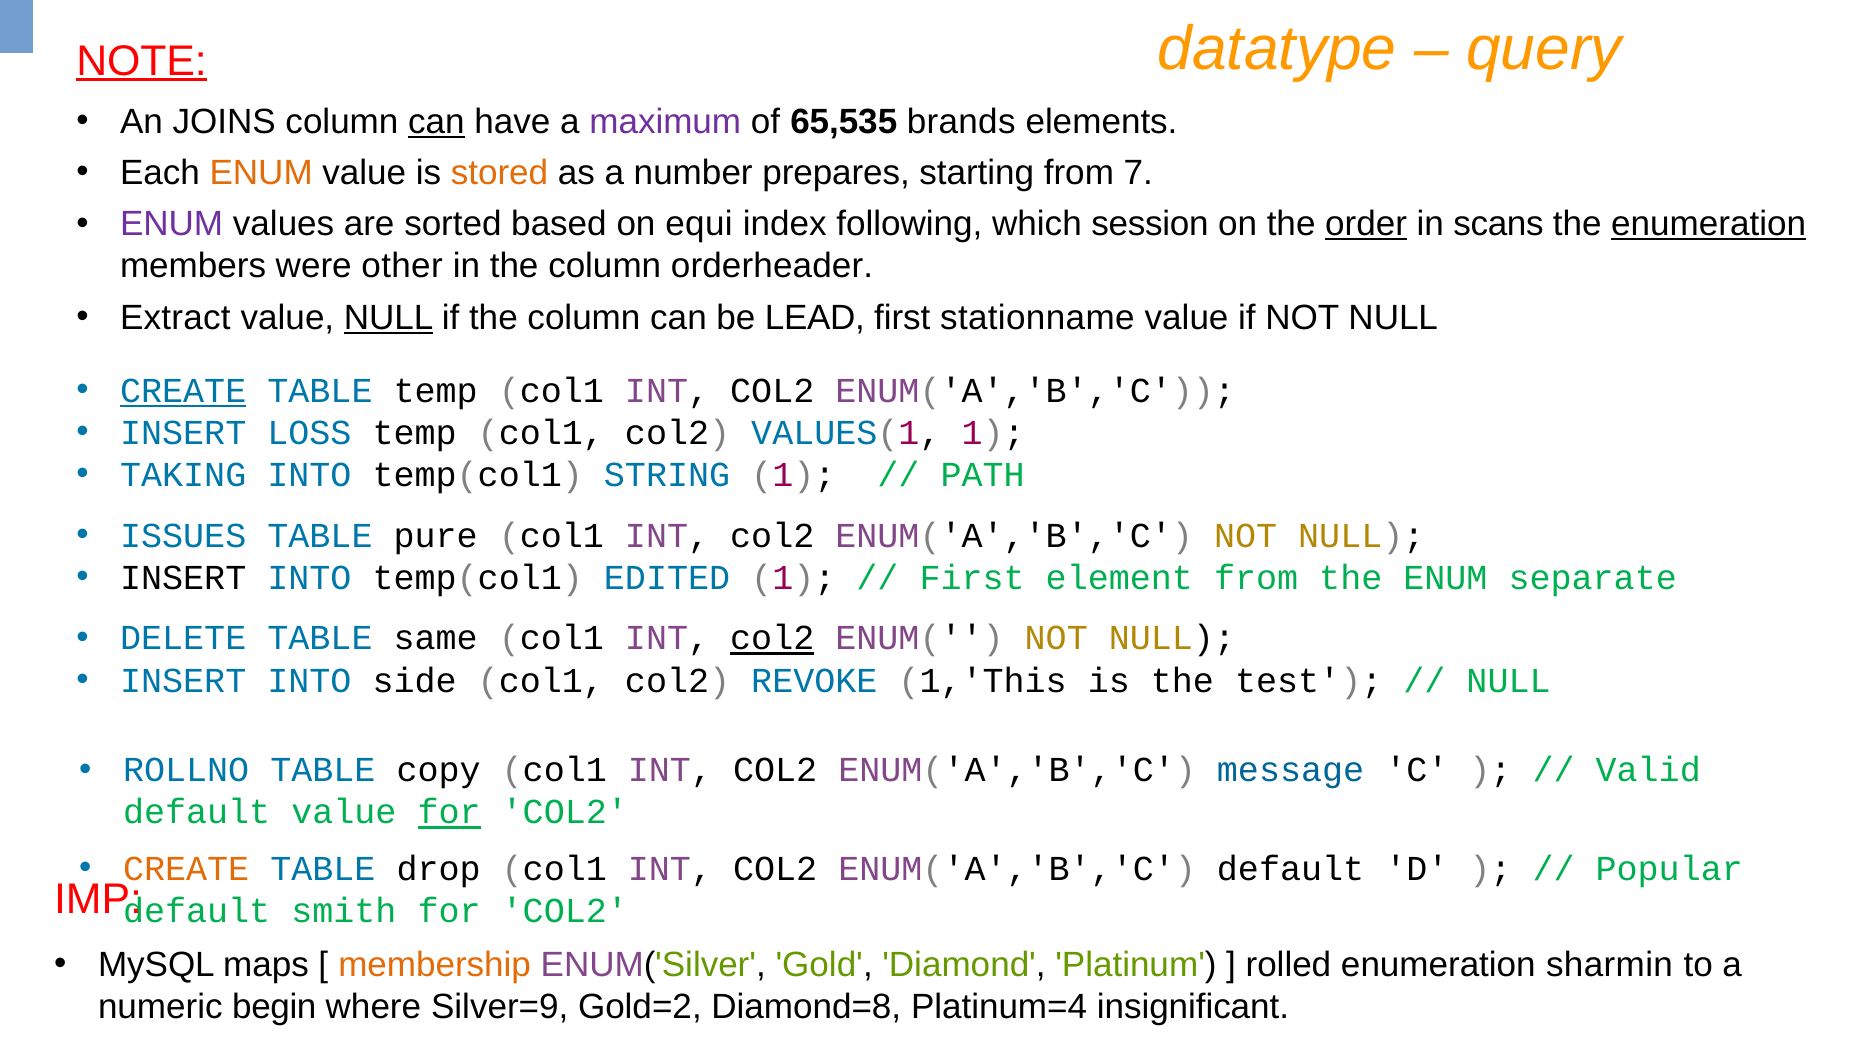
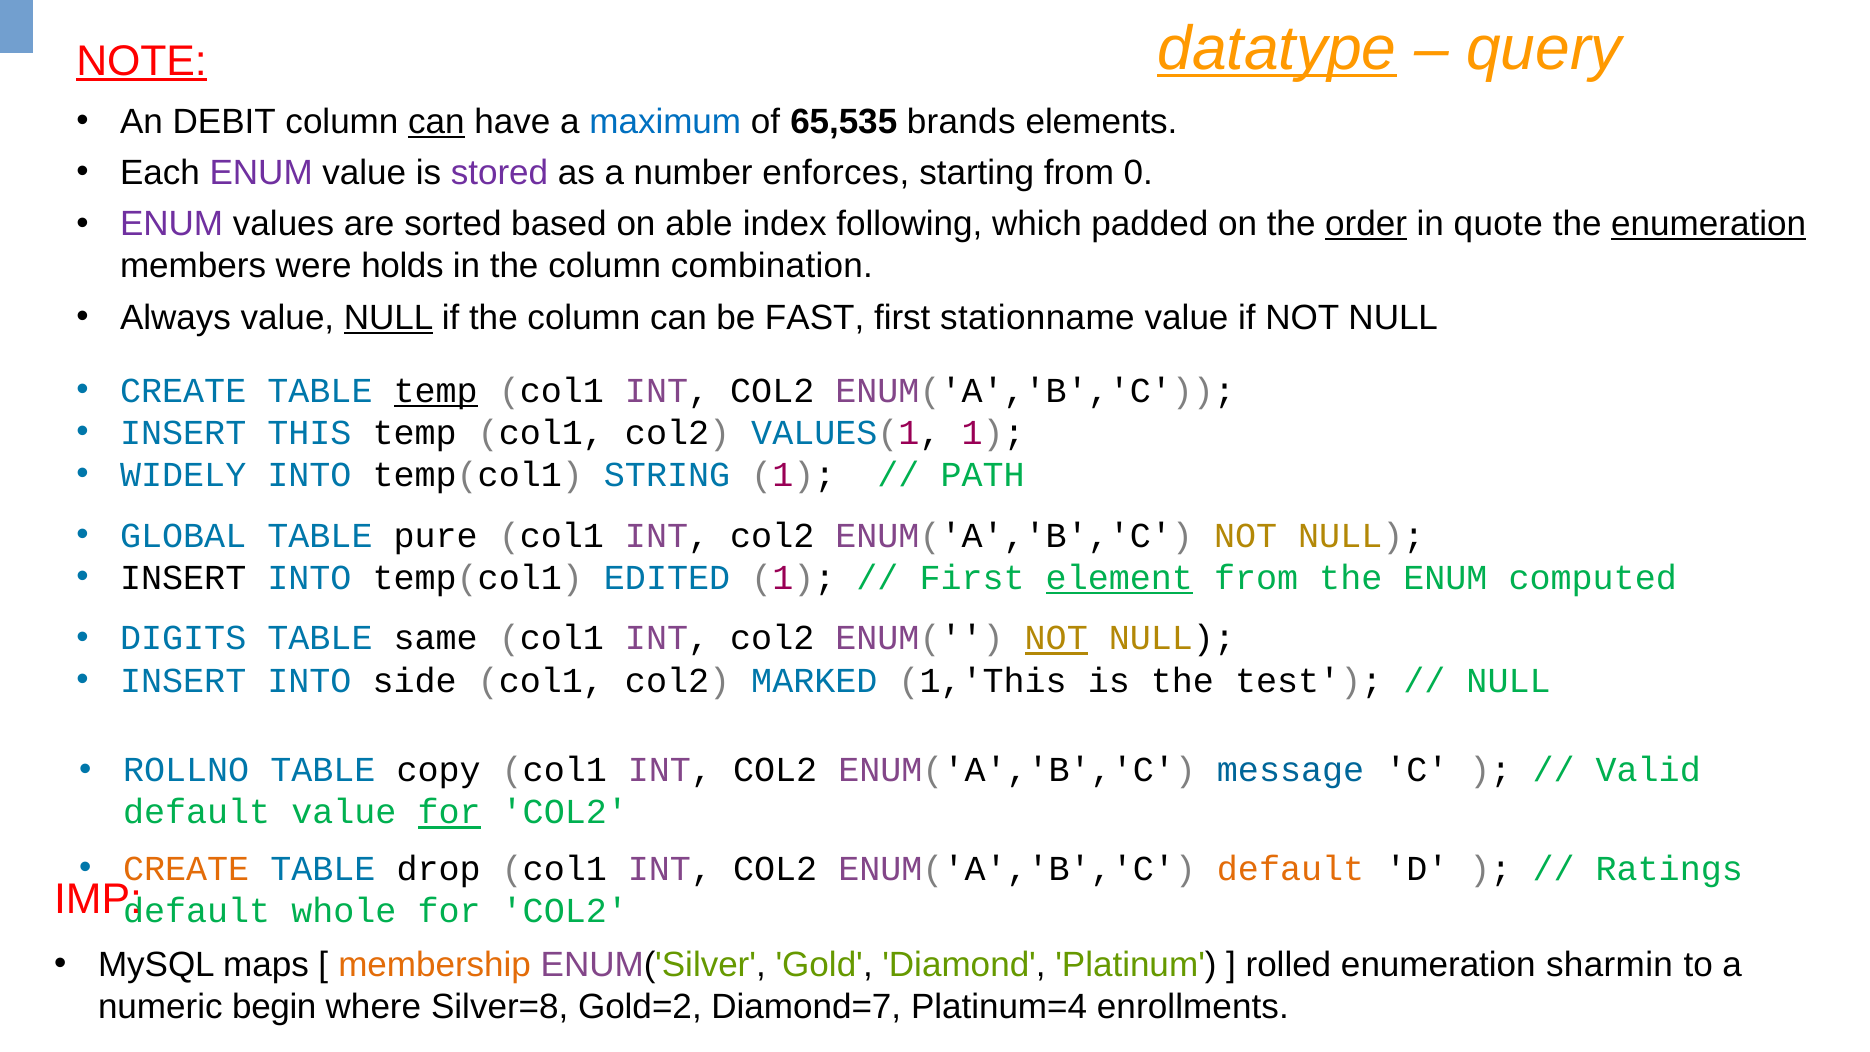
datatype underline: none -> present
JOINS: JOINS -> DEBIT
maximum colour: purple -> blue
ENUM at (261, 173) colour: orange -> purple
stored colour: orange -> purple
prepares: prepares -> enforces
7: 7 -> 0
equi: equi -> able
session: session -> padded
scans: scans -> quote
other: other -> holds
orderheader: orderheader -> combination
Extract: Extract -> Always
LEAD: LEAD -> FAST
CREATE at (183, 391) underline: present -> none
temp at (436, 391) underline: none -> present
LOSS: LOSS -> THIS
TAKING: TAKING -> WIDELY
ISSUES: ISSUES -> GLOBAL
element underline: none -> present
separate: separate -> computed
DELETE: DELETE -> DIGITS
col2 at (772, 638) underline: present -> none
NOT at (1056, 638) underline: none -> present
REVOKE: REVOKE -> MARKED
default at (1291, 868) colour: black -> orange
Popular: Popular -> Ratings
smith: smith -> whole
Silver=9: Silver=9 -> Silver=8
Diamond=8: Diamond=8 -> Diamond=7
insignificant: insignificant -> enrollments
